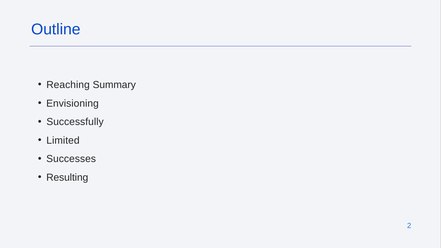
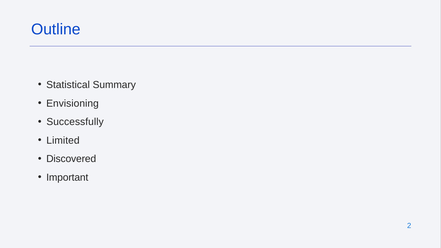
Reaching: Reaching -> Statistical
Successes: Successes -> Discovered
Resulting: Resulting -> Important
